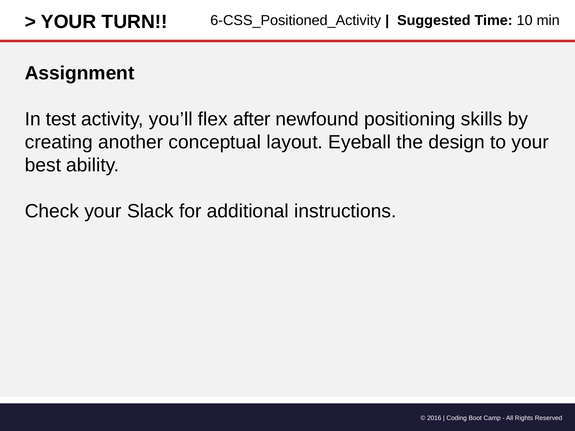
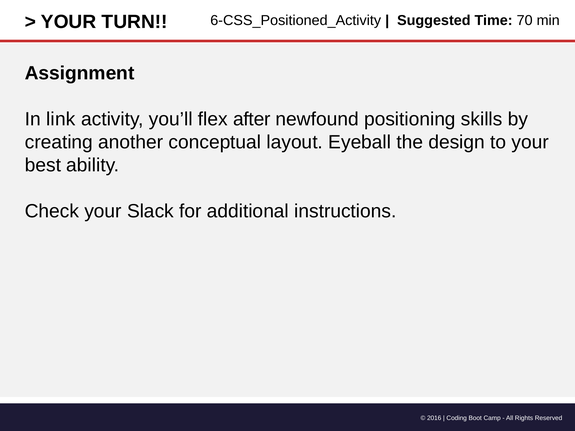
10: 10 -> 70
test: test -> link
